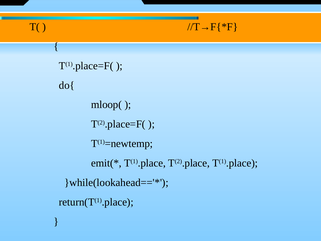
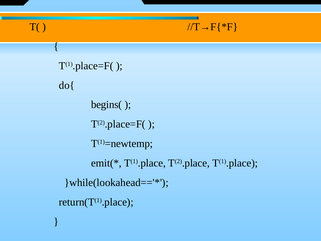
mloop(: mloop( -> begins(
